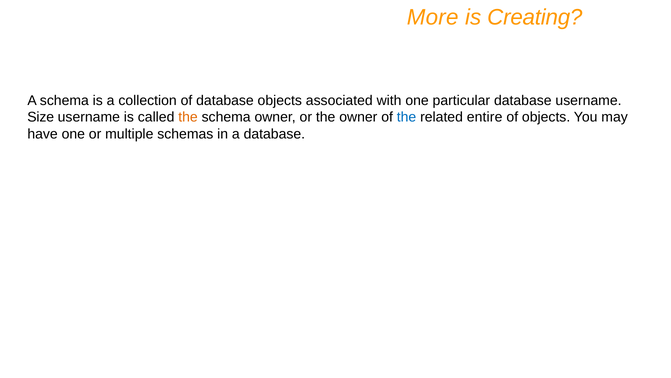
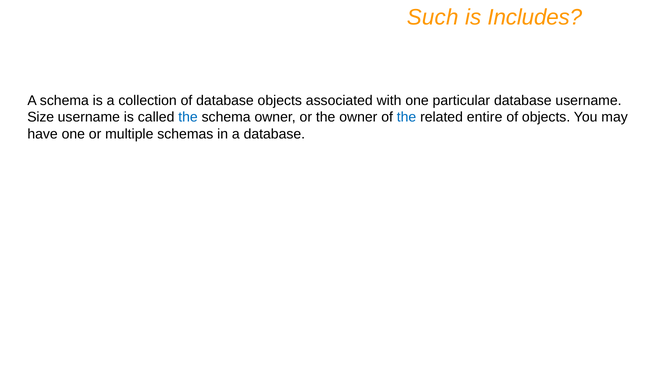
More: More -> Such
Creating: Creating -> Includes
the at (188, 117) colour: orange -> blue
